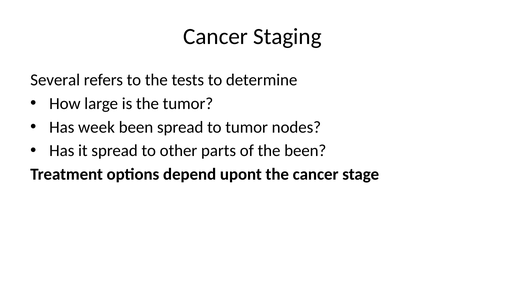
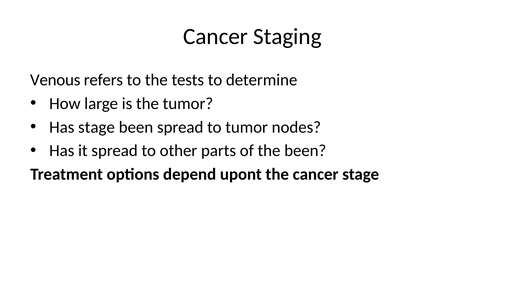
Several: Several -> Venous
Has week: week -> stage
